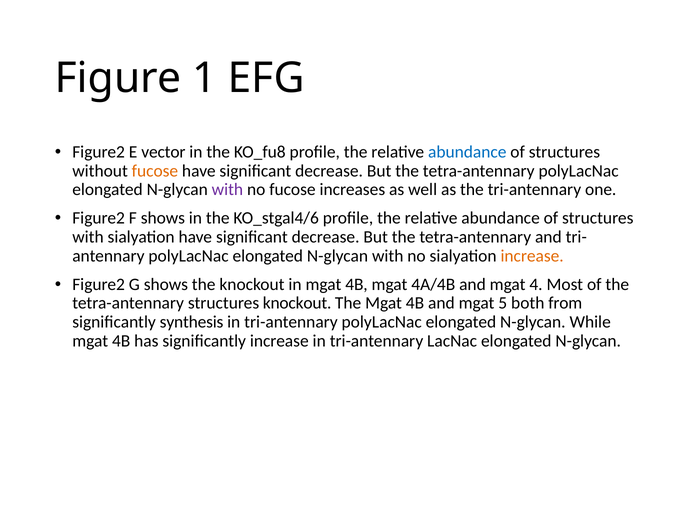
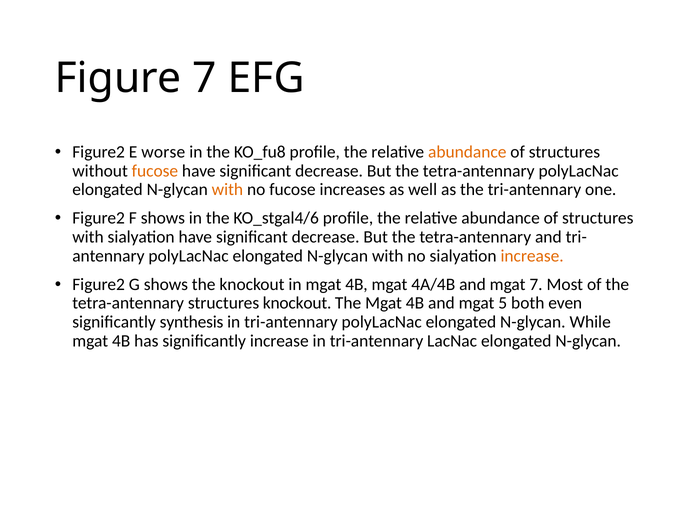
Figure 1: 1 -> 7
vector: vector -> worse
abundance at (467, 152) colour: blue -> orange
with at (227, 190) colour: purple -> orange
mgat 4: 4 -> 7
from: from -> even
